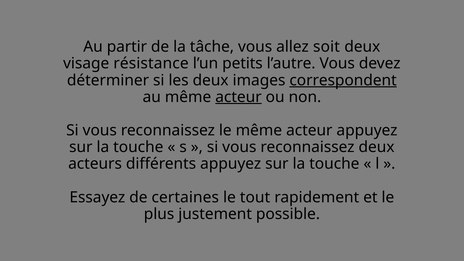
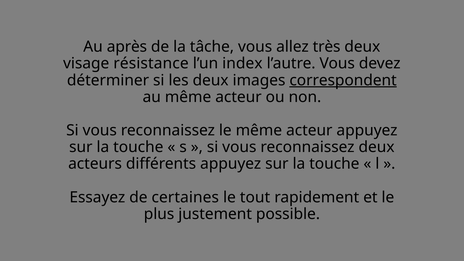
partir: partir -> après
soit: soit -> très
petits: petits -> index
acteur at (238, 97) underline: present -> none
